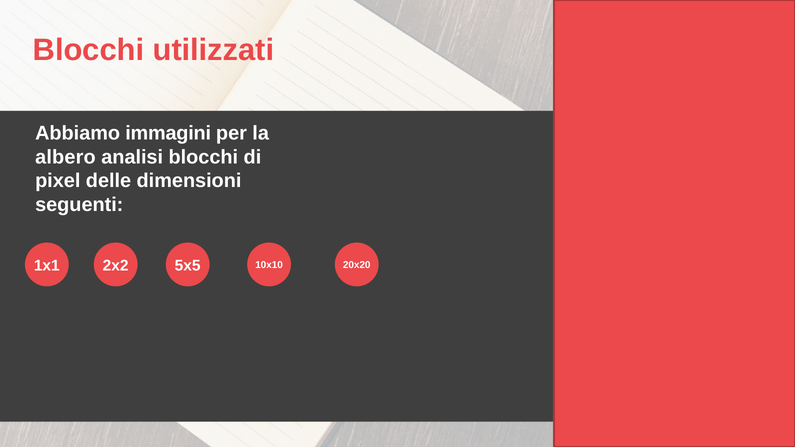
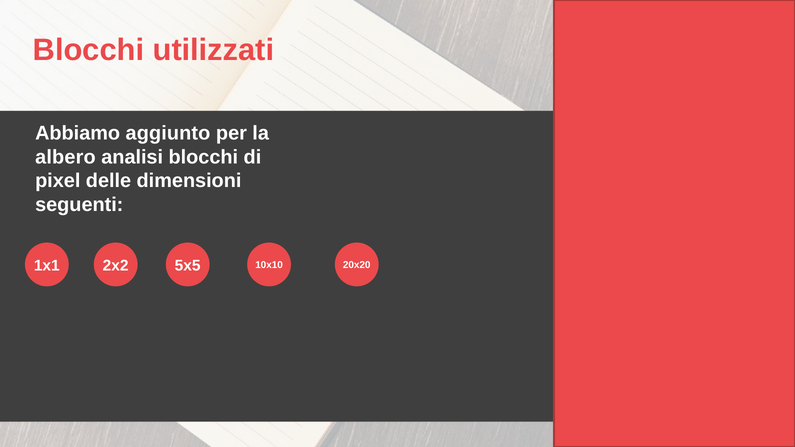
immagini: immagini -> aggiunto
